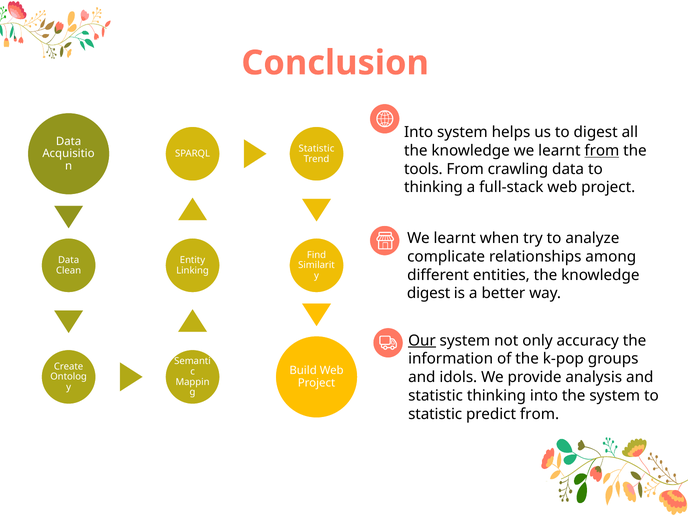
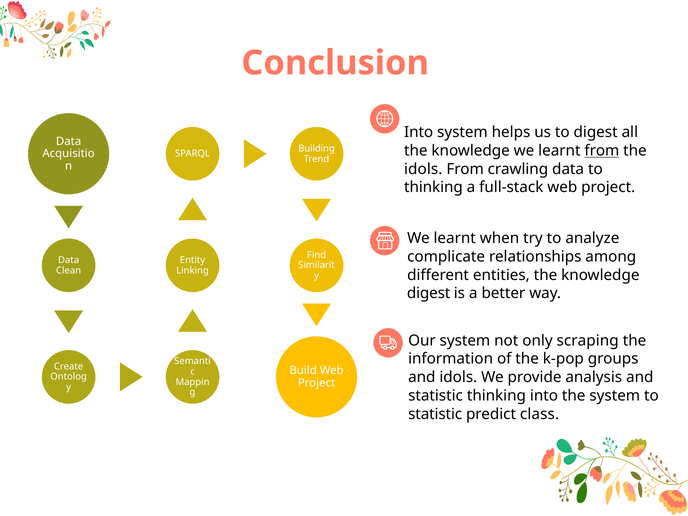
Statistic at (316, 149): Statistic -> Building
tools at (423, 169): tools -> idols
Our underline: present -> none
accuracy: accuracy -> scraping
predict from: from -> class
